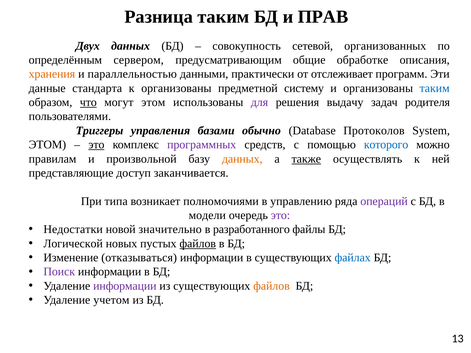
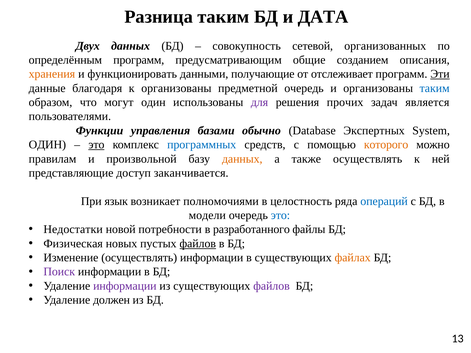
ПРАВ: ПРАВ -> ДАТА
определённым сервером: сервером -> программ
обработке: обработке -> созданием
параллельностью: параллельностью -> функционировать
практически: практически -> получающие
Эти underline: none -> present
стандарта: стандарта -> благодаря
предметной систему: систему -> очередь
что underline: present -> none
могут этом: этом -> один
выдачу: выдачу -> прочих
родителя: родителя -> является
Триггеры: Триггеры -> Функции
Протоколов: Протоколов -> Экспертных
ЭТОМ at (47, 145): ЭТОМ -> ОДИН
программных colour: purple -> blue
которого colour: blue -> orange
также underline: present -> none
типа: типа -> язык
управлению: управлению -> целостность
операций colour: purple -> blue
это at (280, 215) colour: purple -> blue
значительно: значительно -> потребности
Логической: Логической -> Физическая
Изменение отказываться: отказываться -> осуществлять
файлах colour: blue -> orange
файлов at (272, 286) colour: orange -> purple
учетом: учетом -> должен
